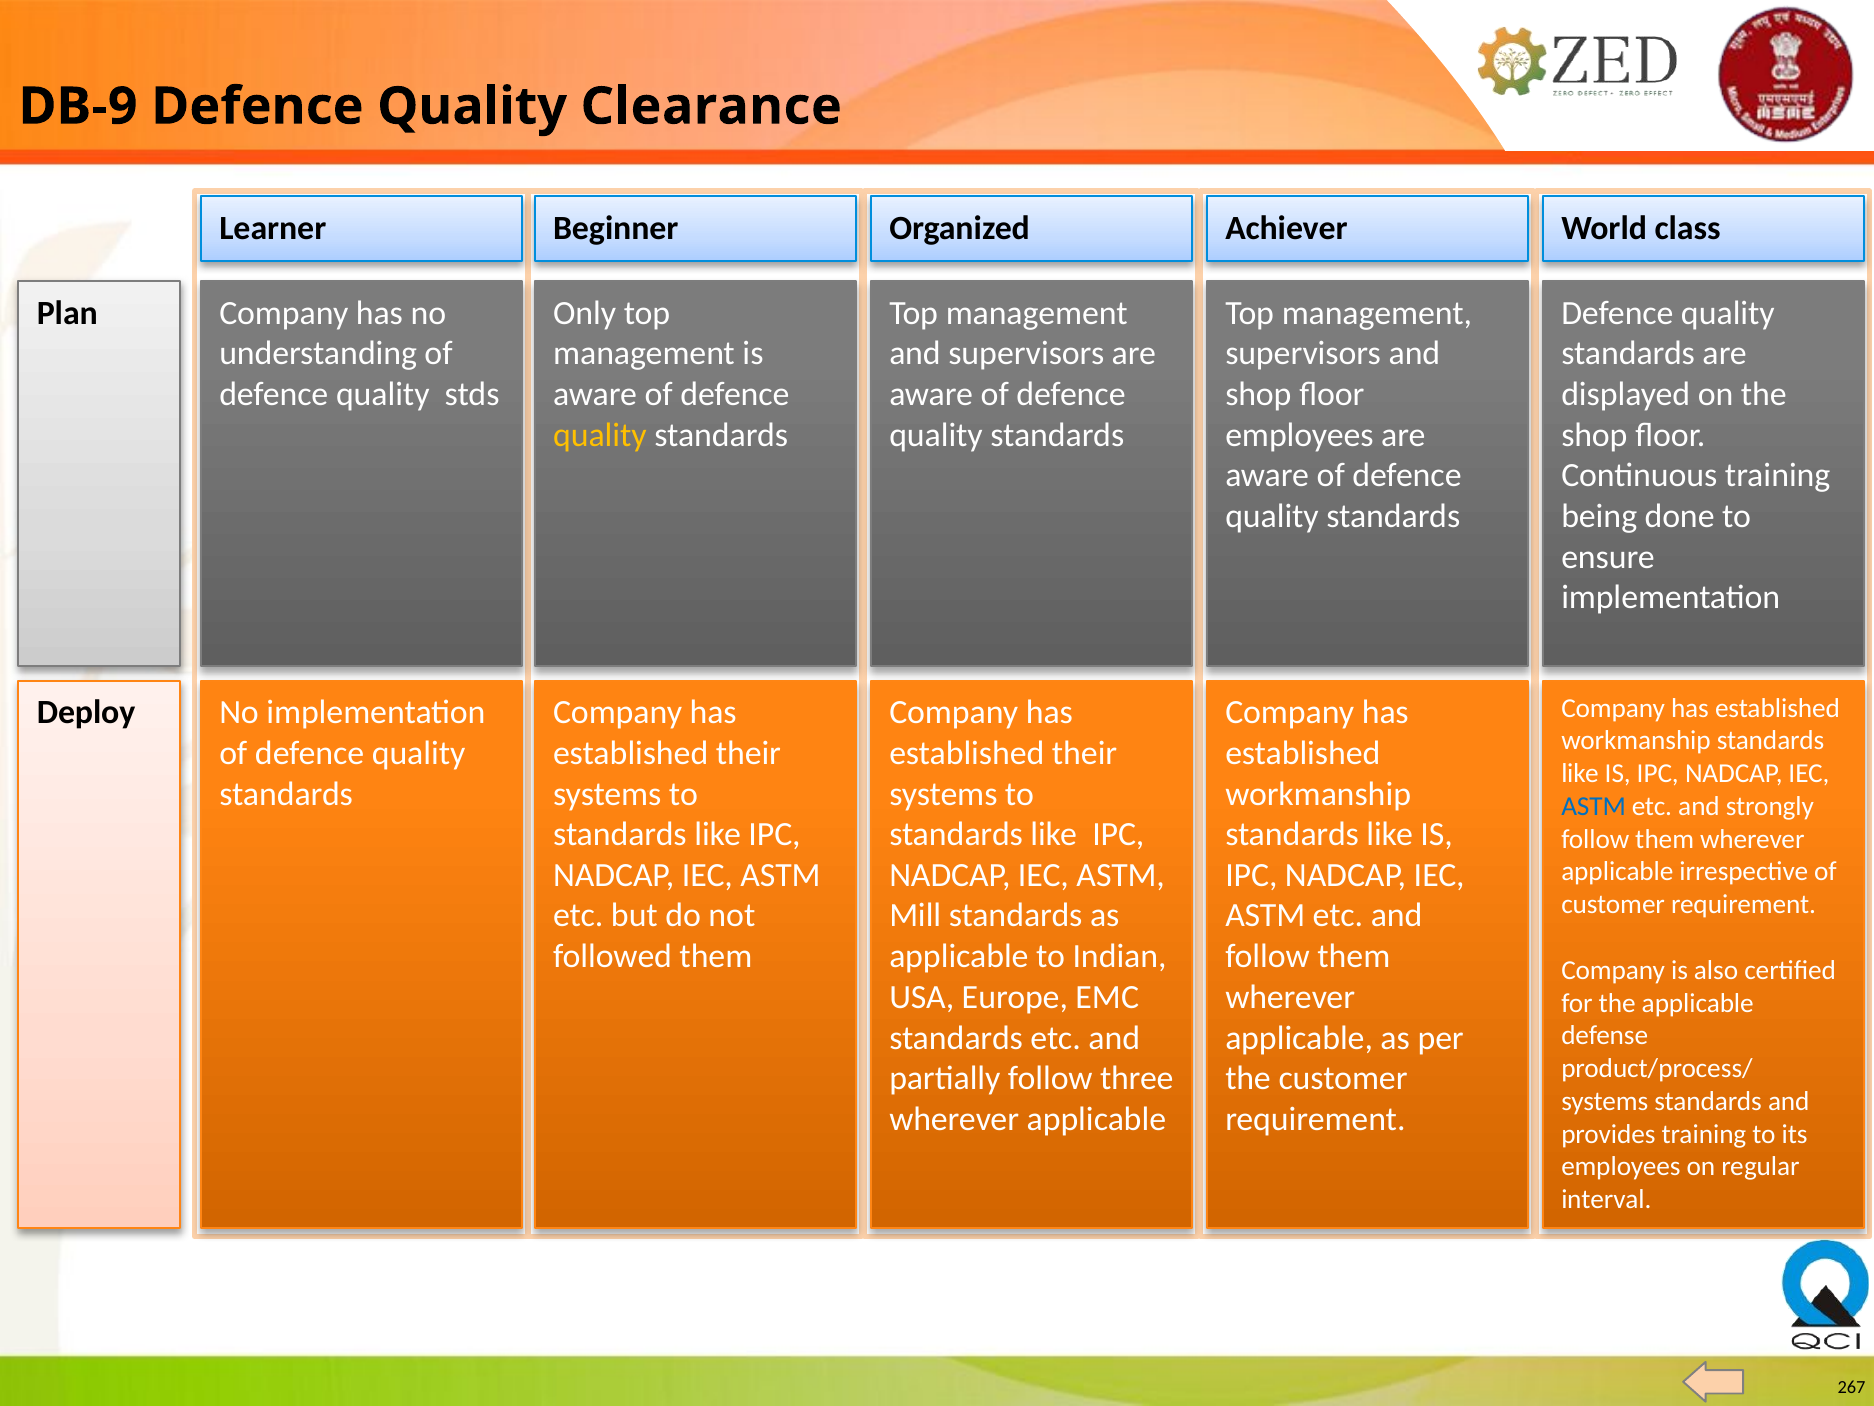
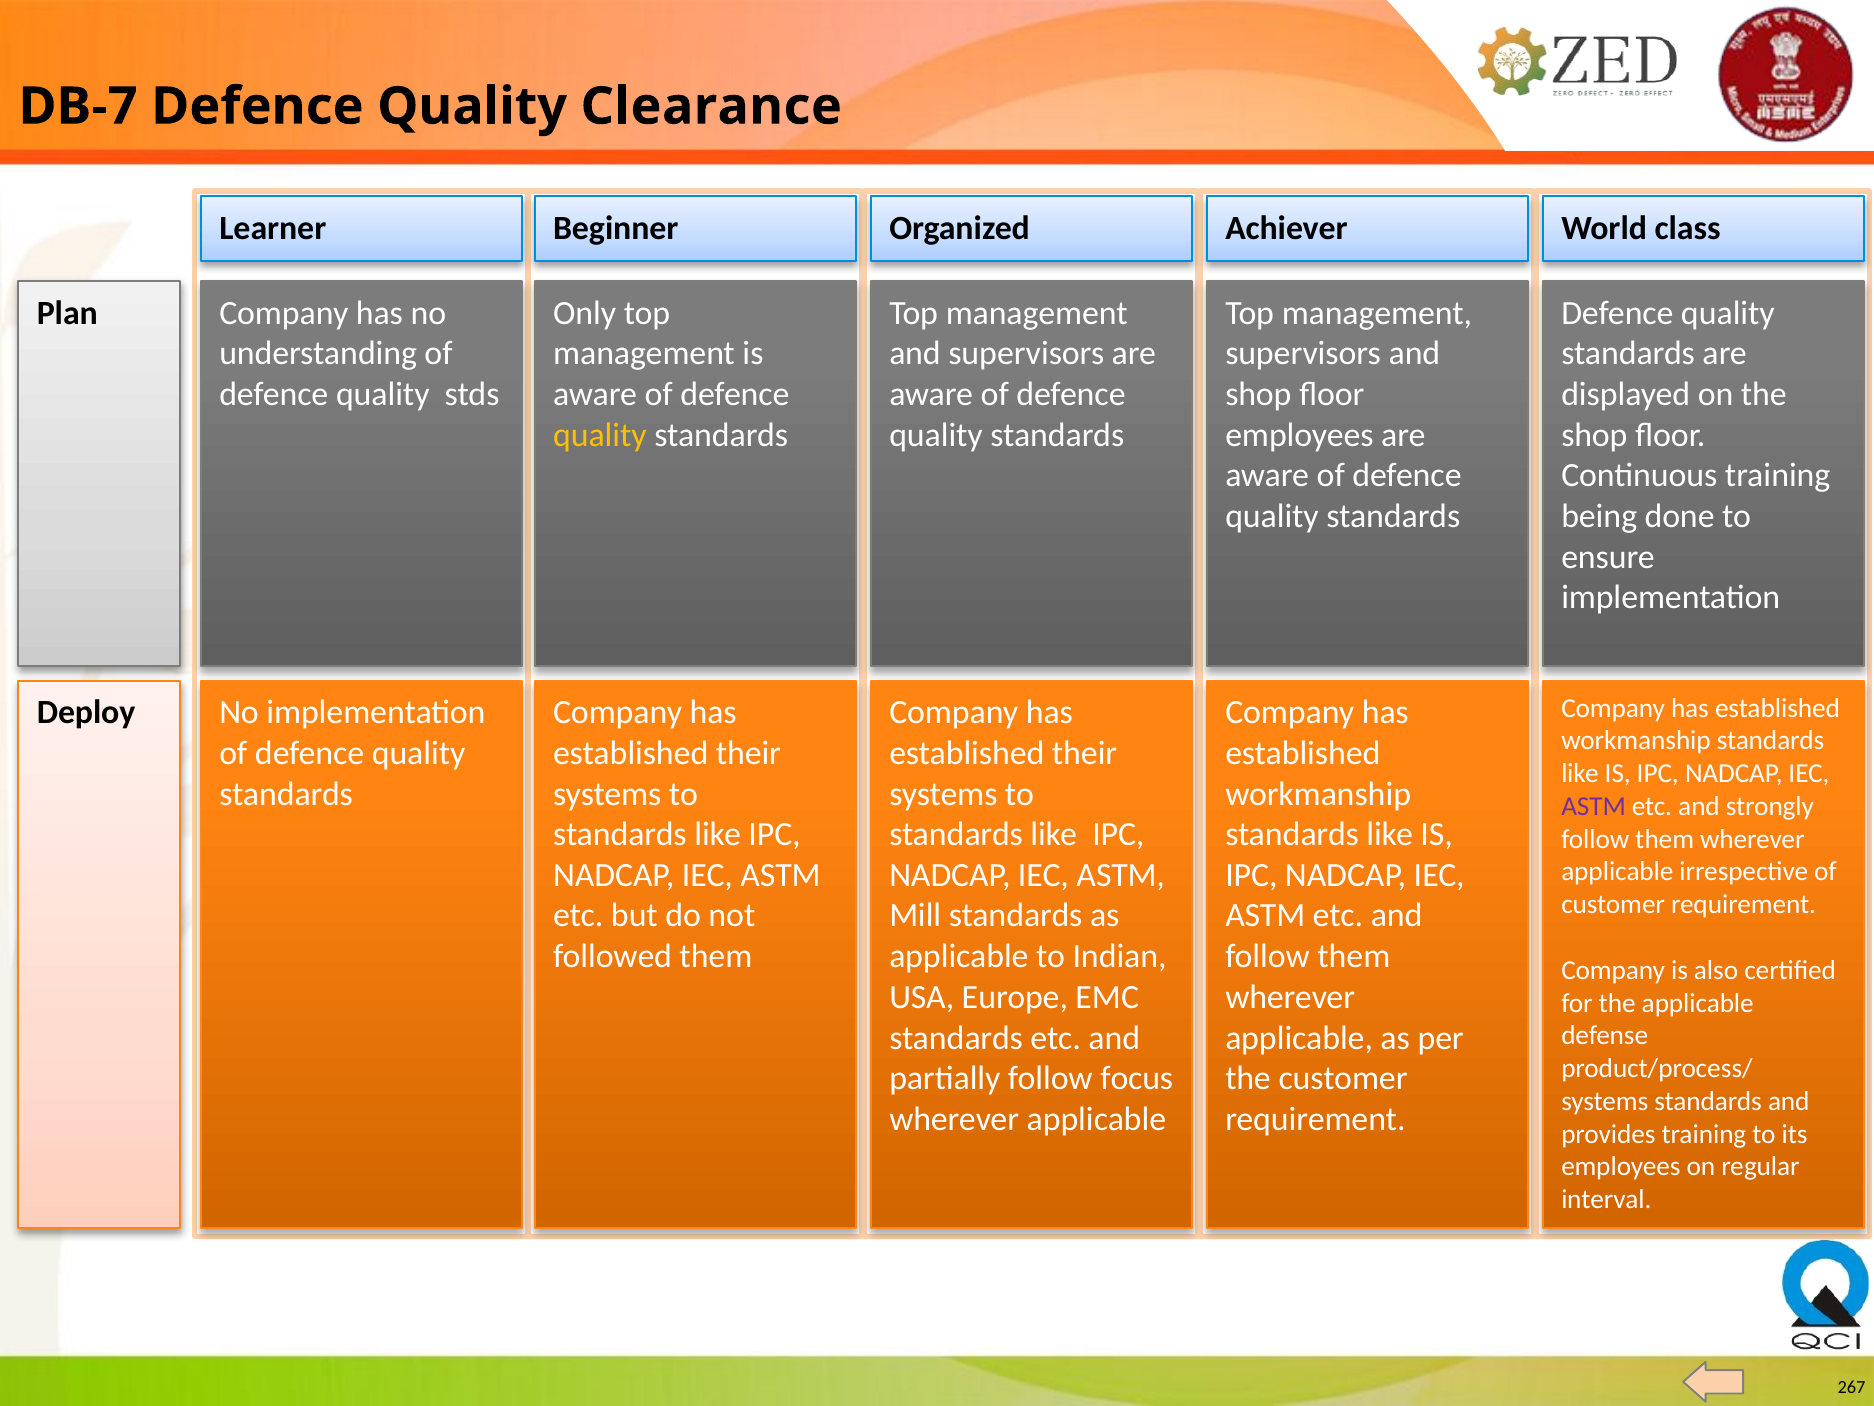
DB-9: DB-9 -> DB-7
ASTM at (1594, 806) colour: blue -> purple
three: three -> focus
